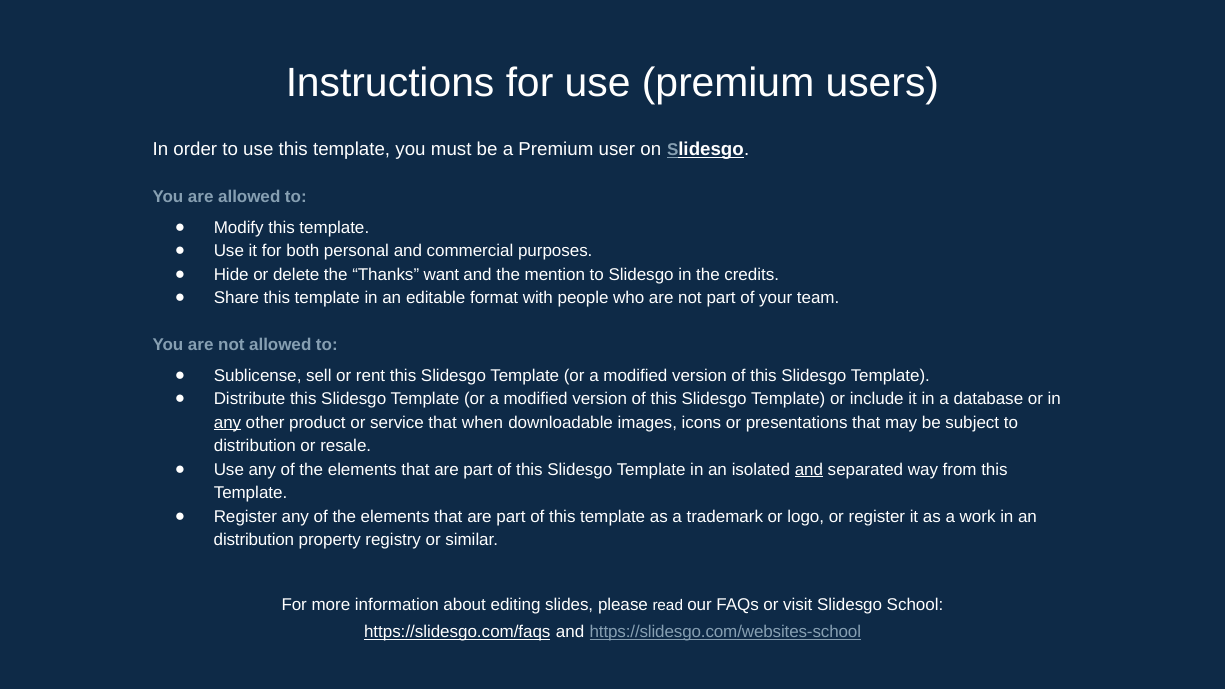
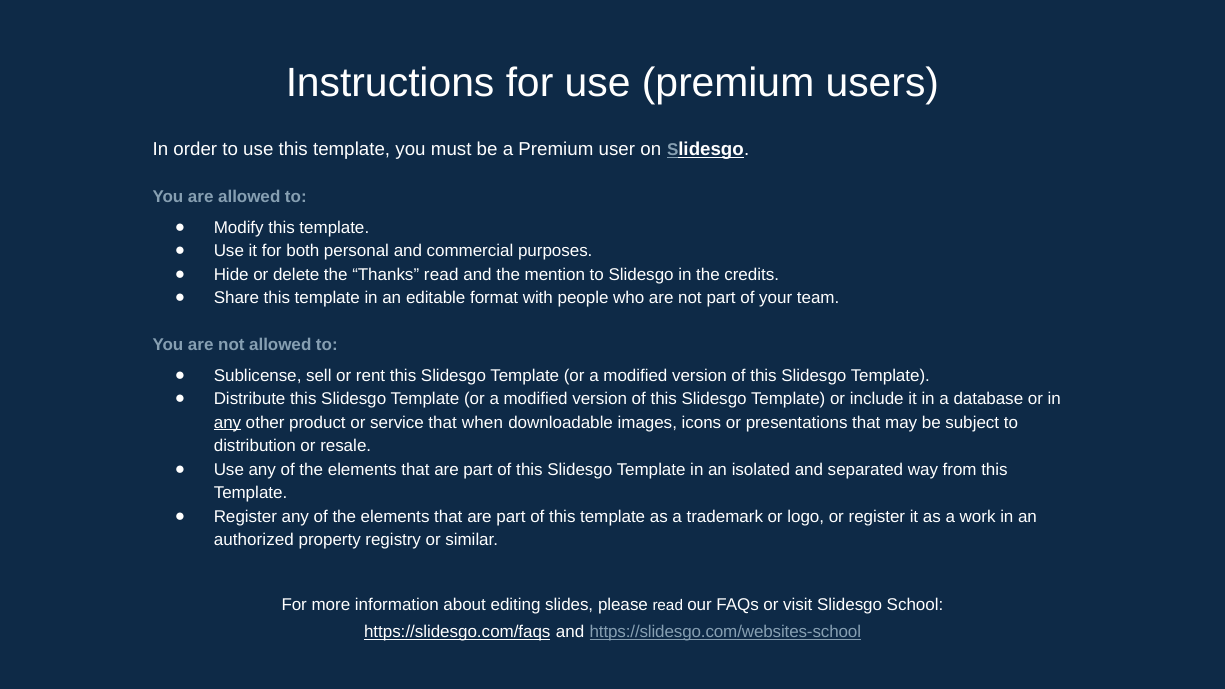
Thanks want: want -> read
and at (809, 470) underline: present -> none
distribution at (254, 540): distribution -> authorized
